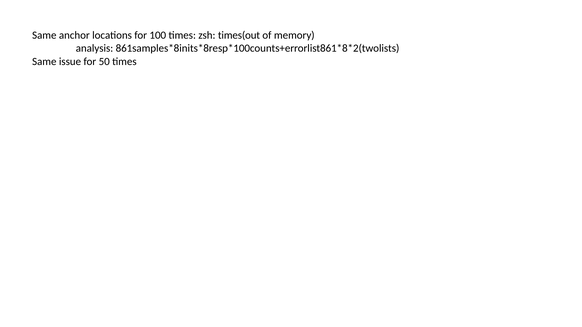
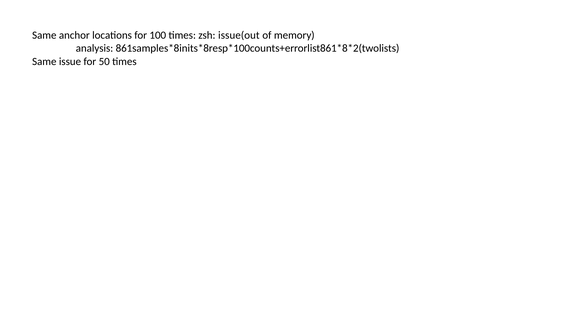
times(out: times(out -> issue(out
